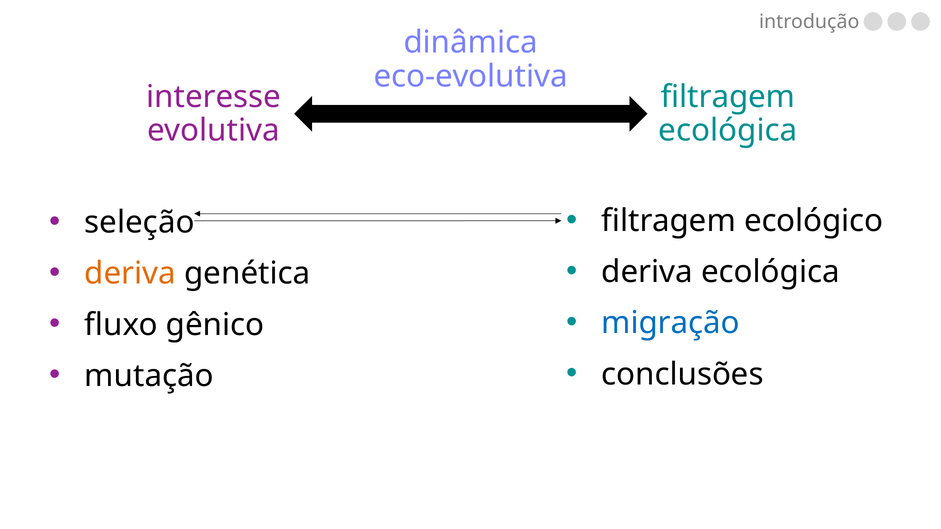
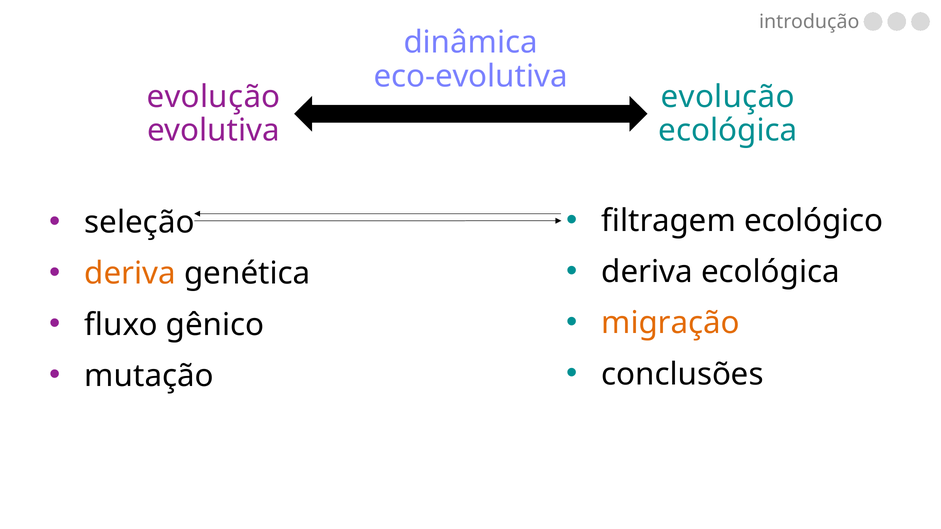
interesse at (214, 97): interesse -> evolução
filtragem at (728, 97): filtragem -> evolução
migração colour: blue -> orange
